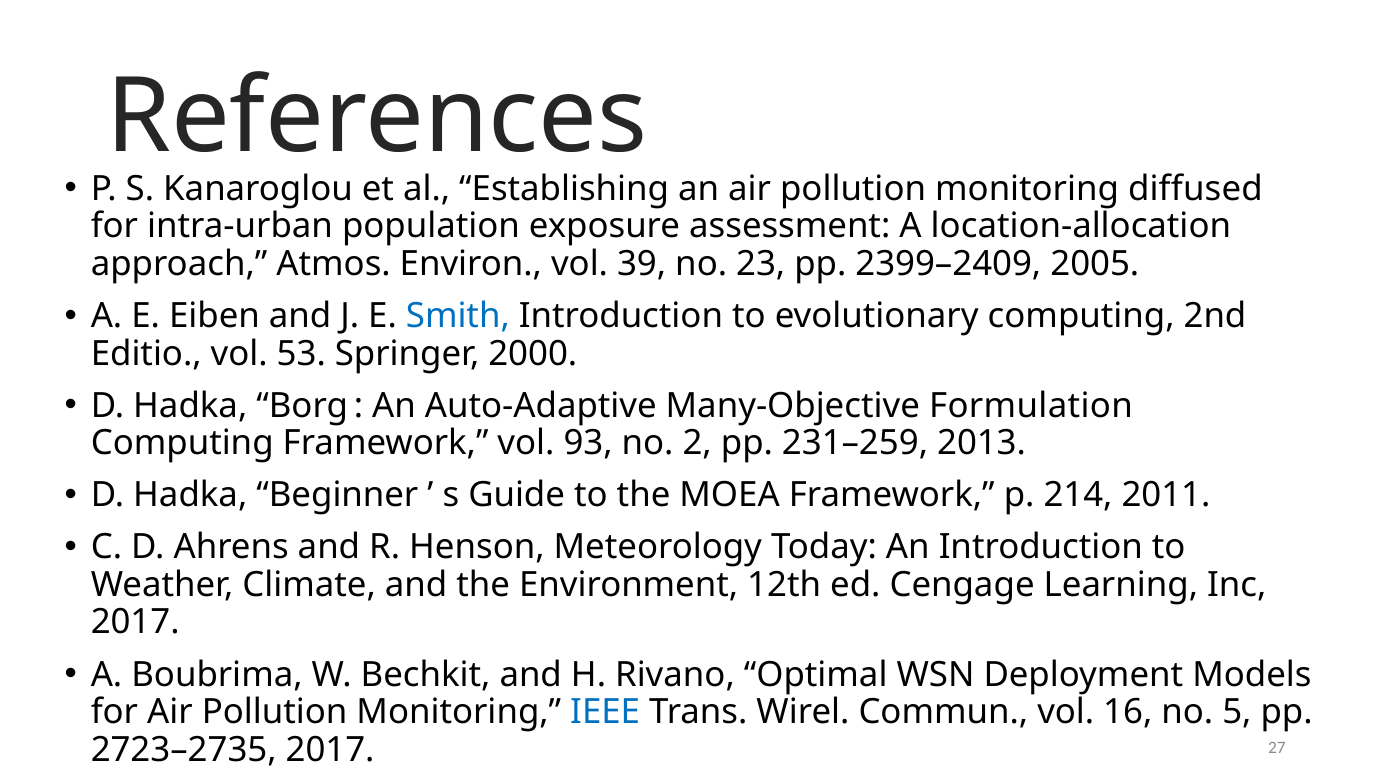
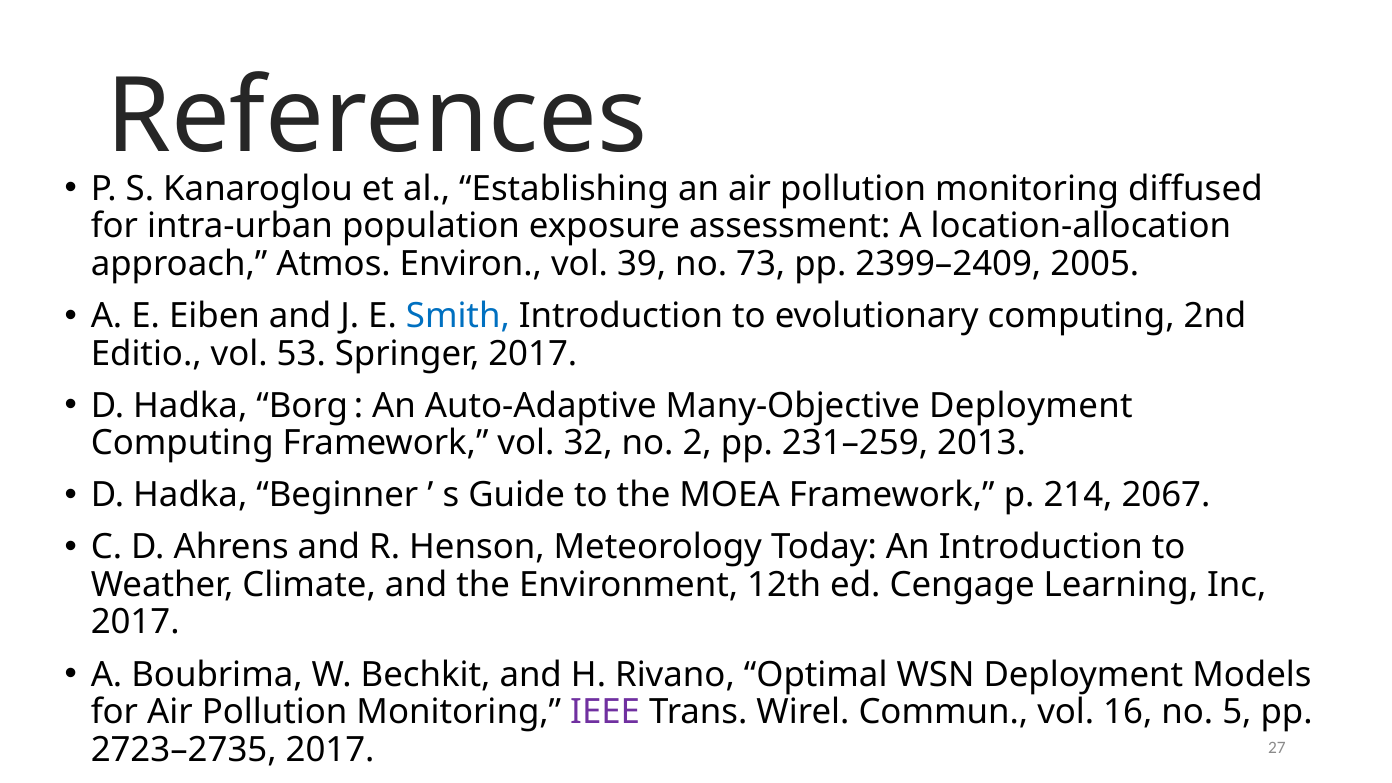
23: 23 -> 73
Springer 2000: 2000 -> 2017
Many-Objective Formulation: Formulation -> Deployment
93: 93 -> 32
2011: 2011 -> 2067
IEEE colour: blue -> purple
